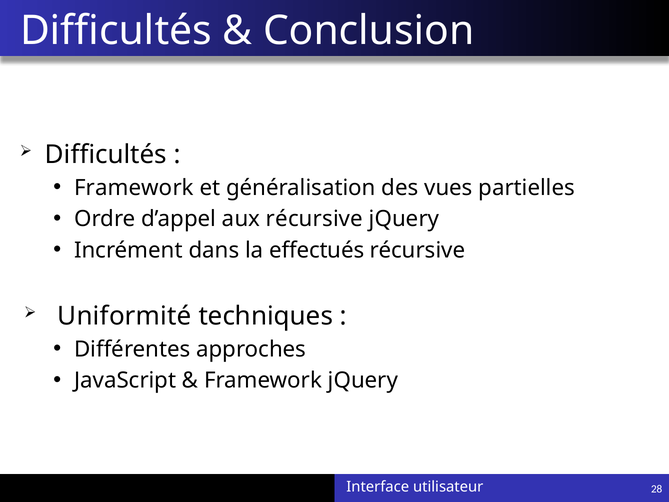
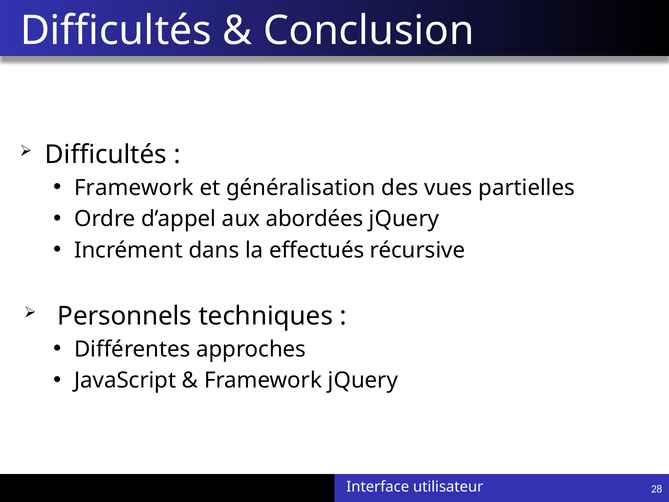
aux récursive: récursive -> abordées
Uniformité: Uniformité -> Personnels
